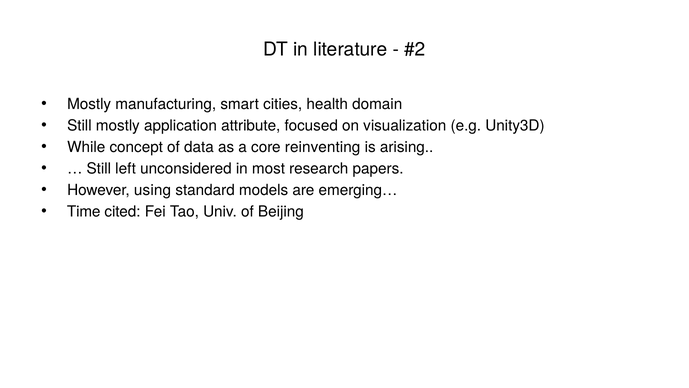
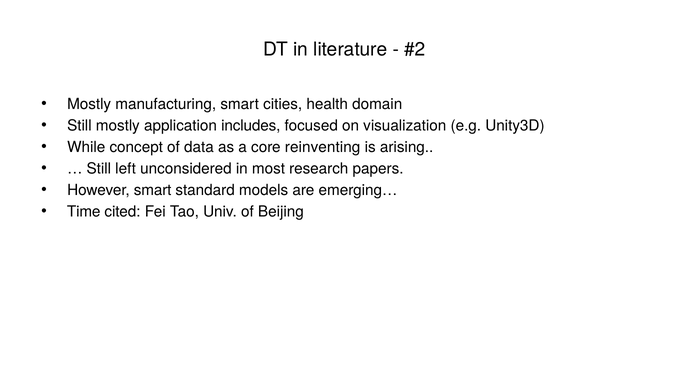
attribute: attribute -> includes
However using: using -> smart
